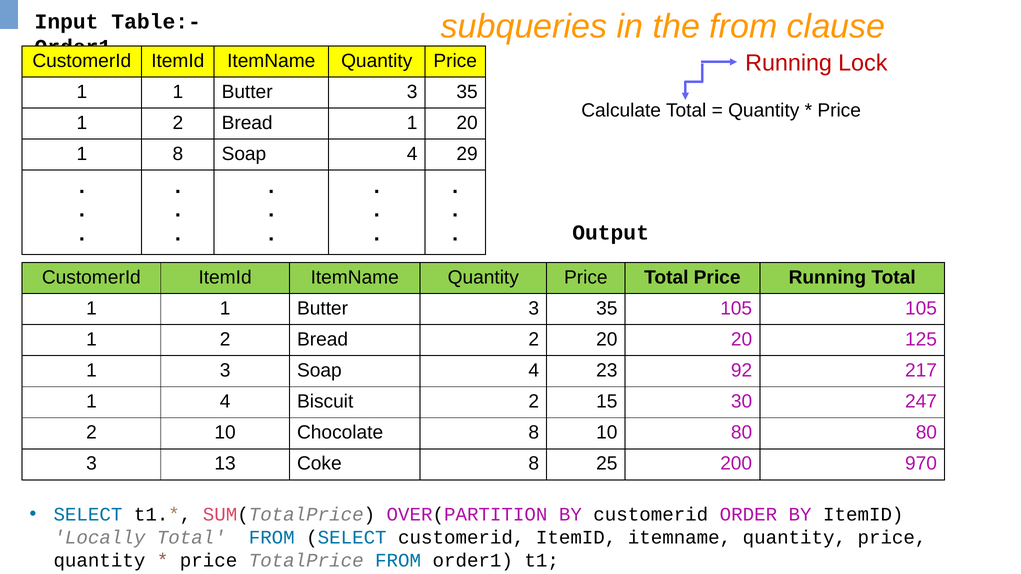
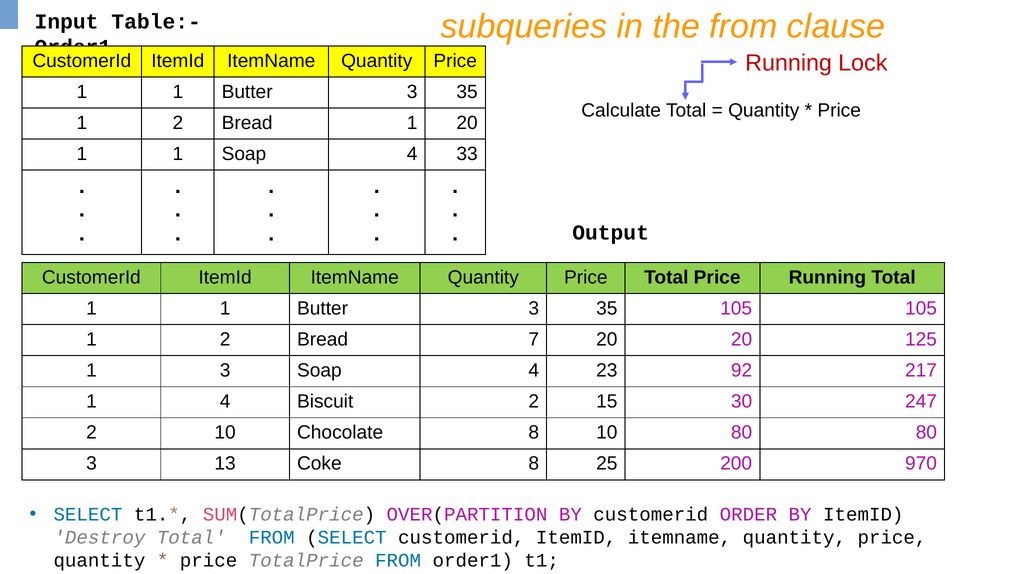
8 at (178, 154): 8 -> 1
29: 29 -> 33
Bread 2: 2 -> 7
Locally: Locally -> Destroy
